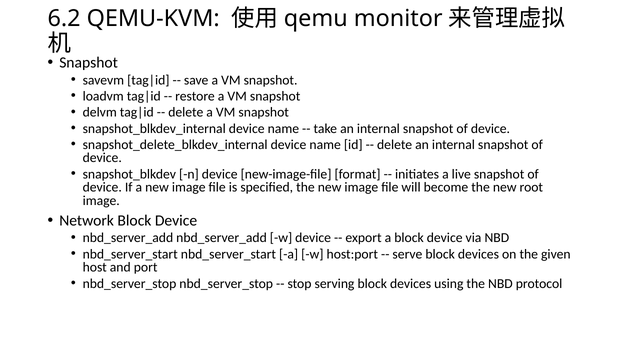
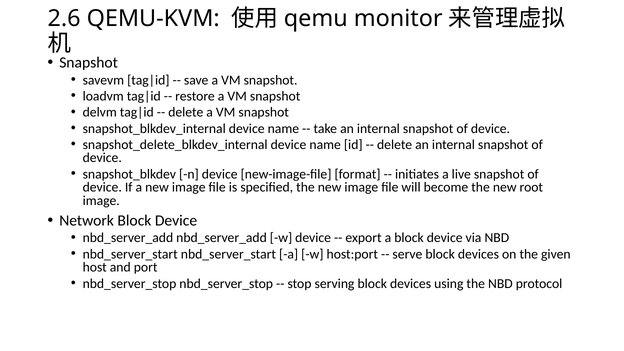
6.2: 6.2 -> 2.6
